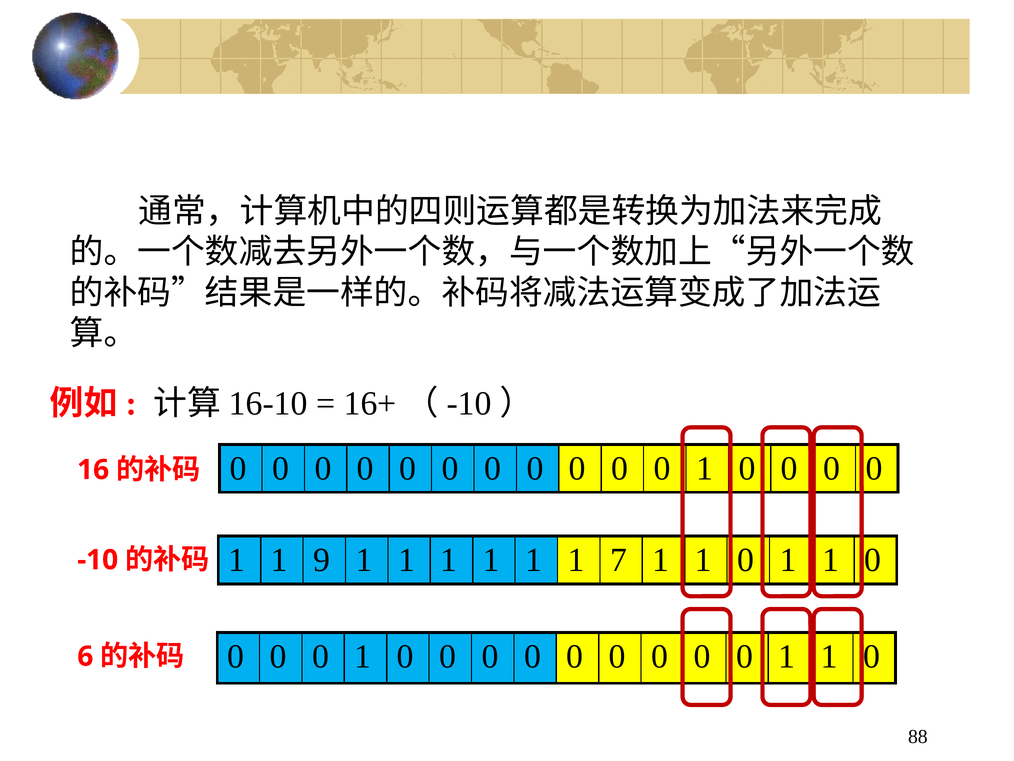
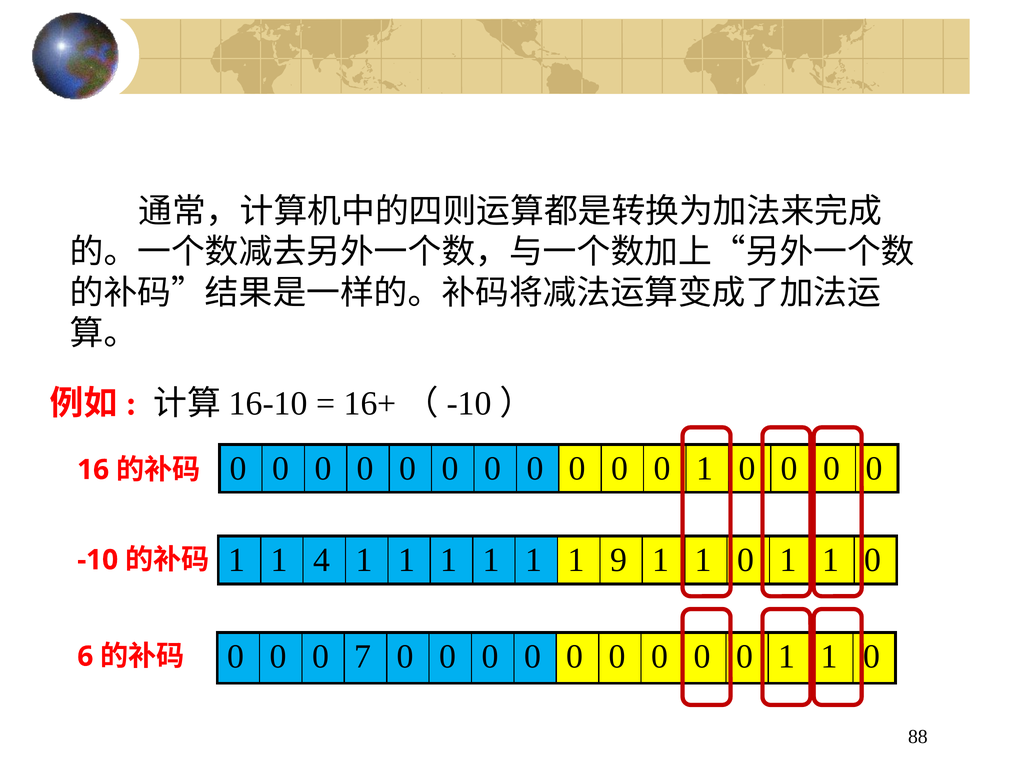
9: 9 -> 4
7: 7 -> 9
1 at (363, 656): 1 -> 7
